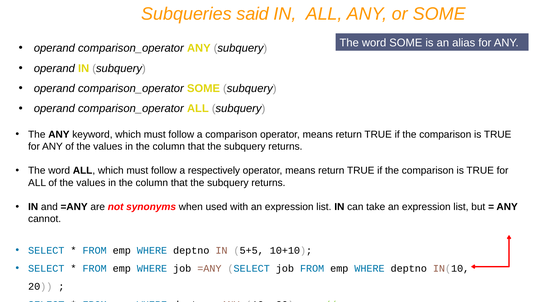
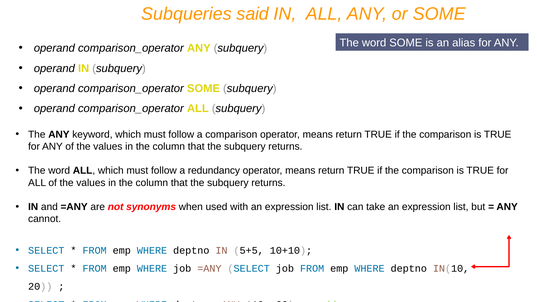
respectively: respectively -> redundancy
